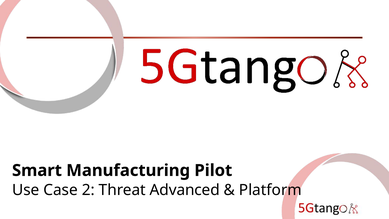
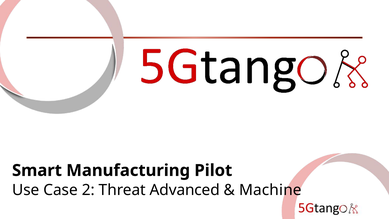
Platform: Platform -> Machine
